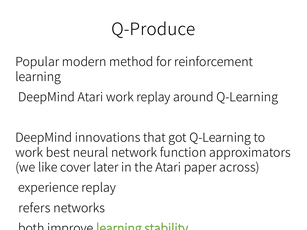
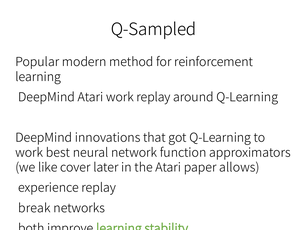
Q-Produce: Q-Produce -> Q-Sampled
across: across -> allows
refers: refers -> break
